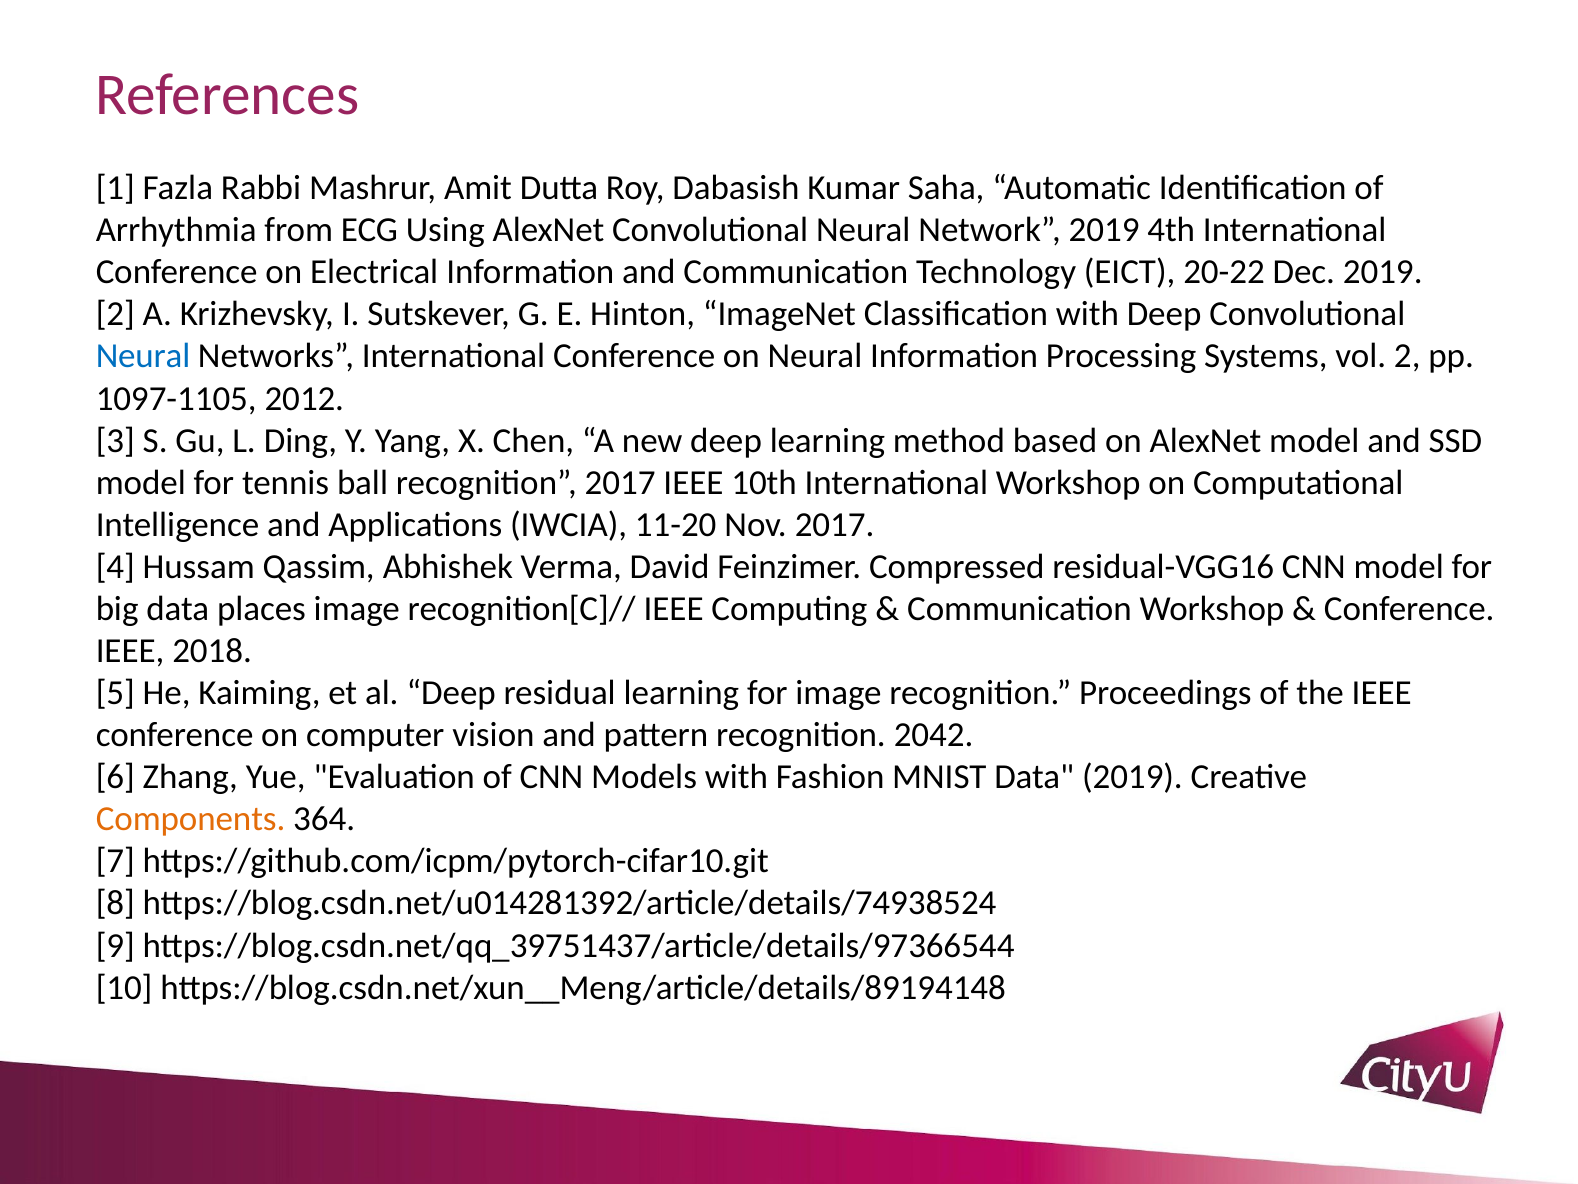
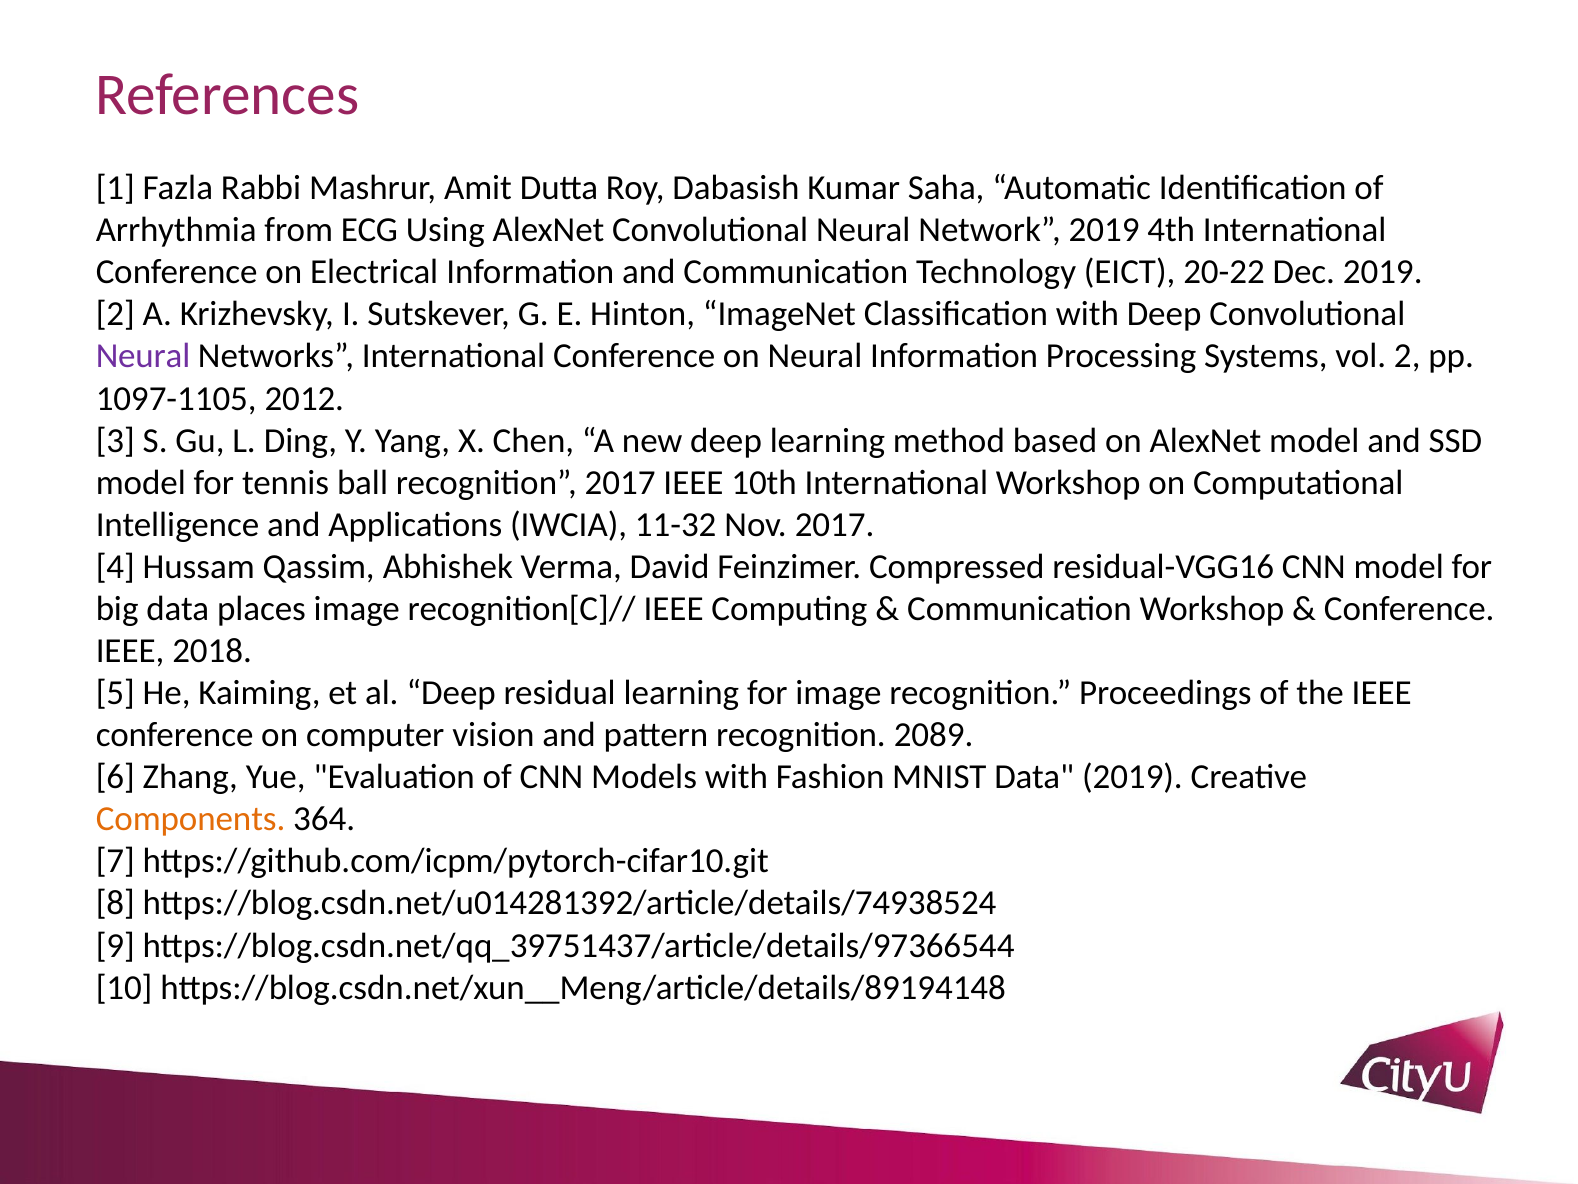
Neural at (143, 356) colour: blue -> purple
11-20: 11-20 -> 11-32
2042: 2042 -> 2089
